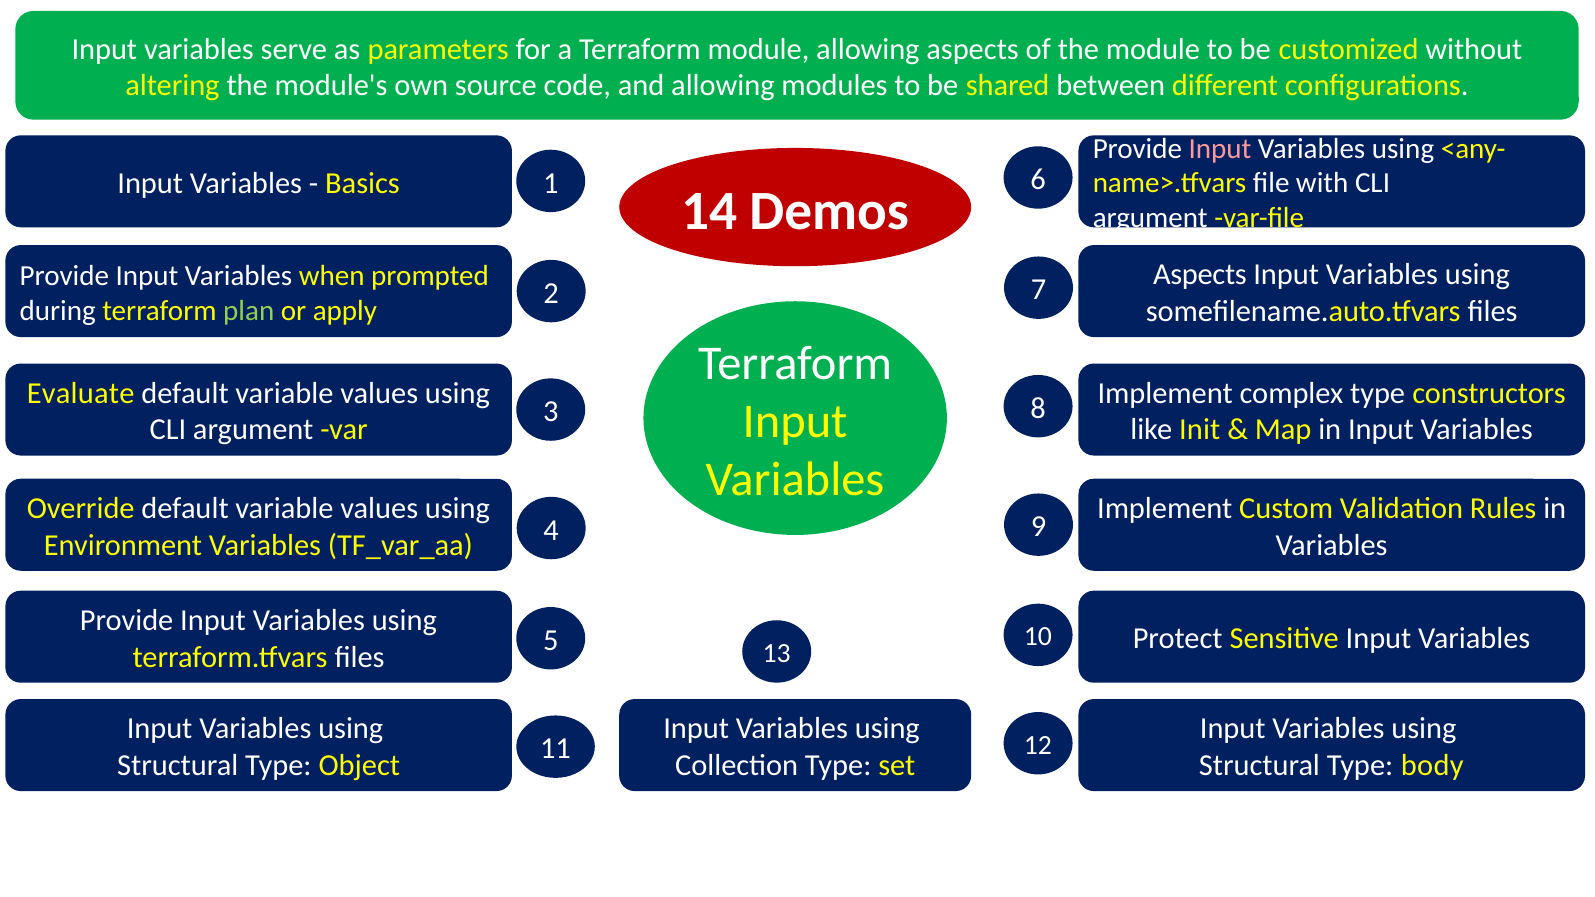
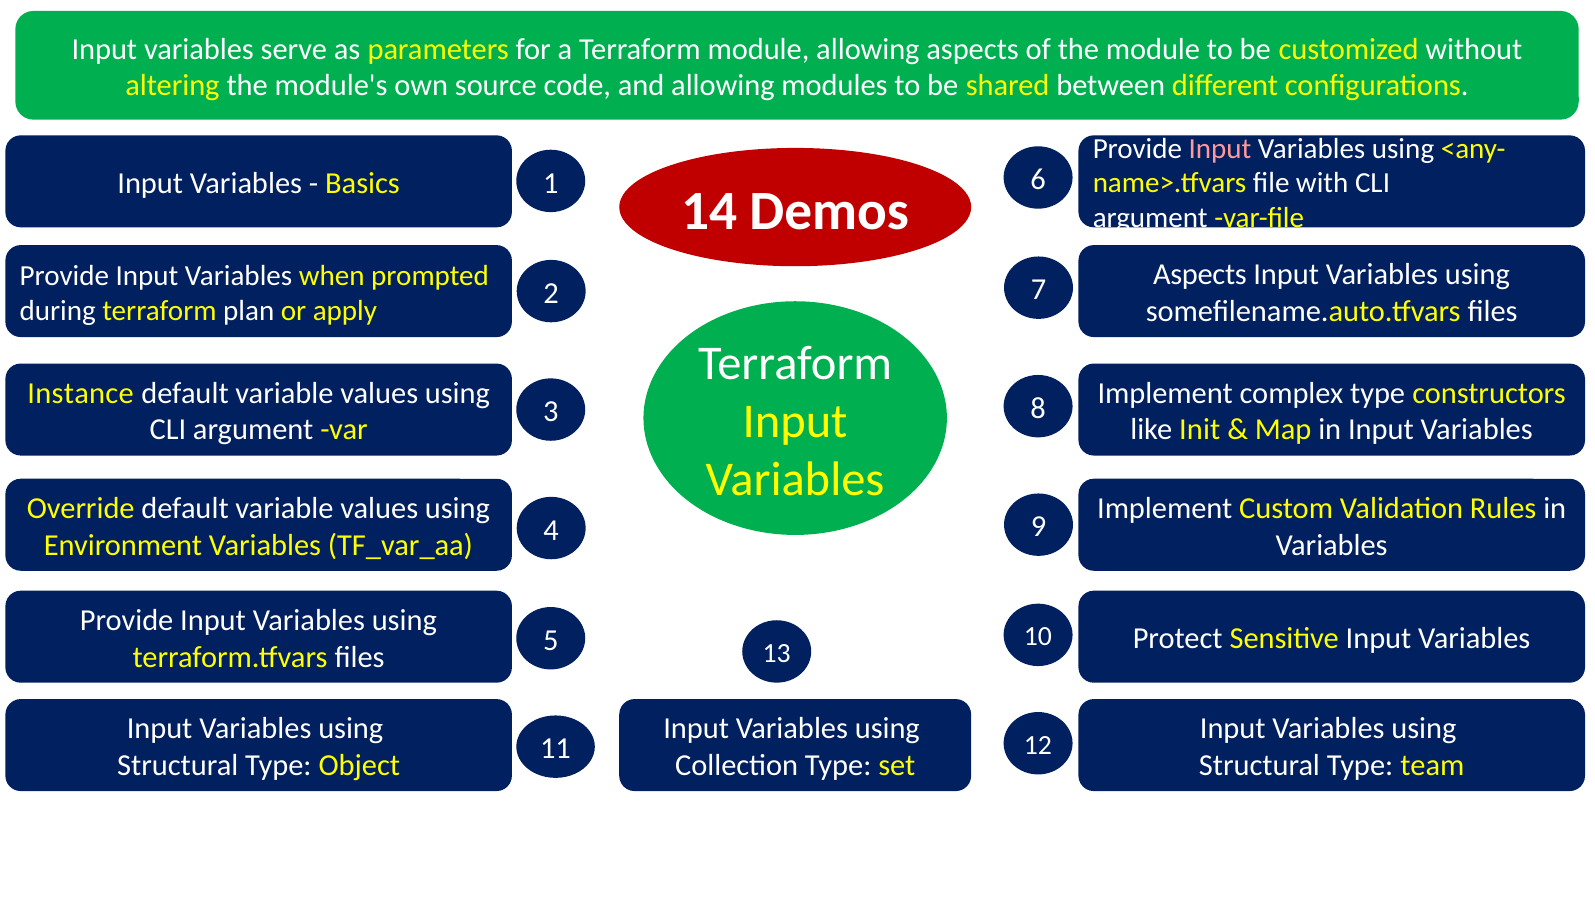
plan colour: light green -> white
Evaluate: Evaluate -> Instance
body: body -> team
